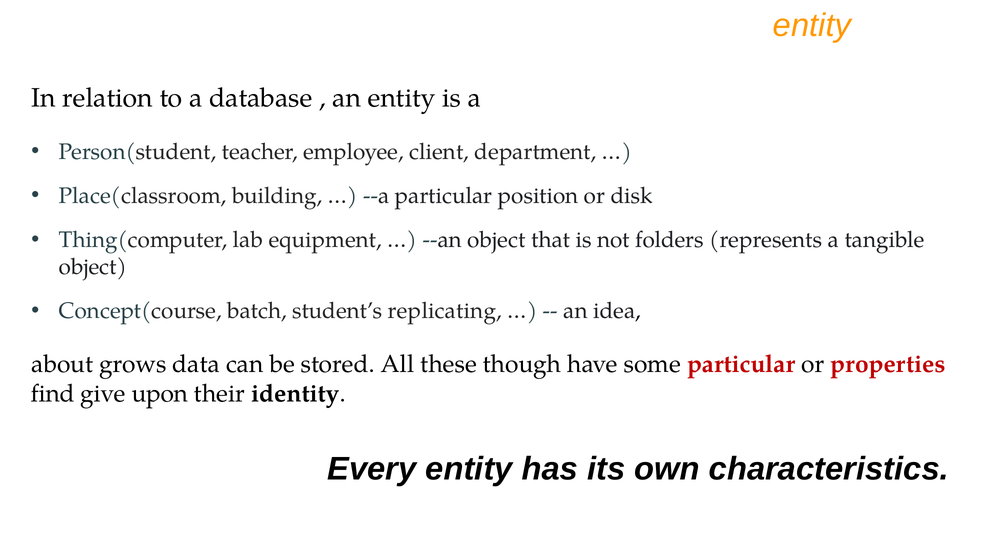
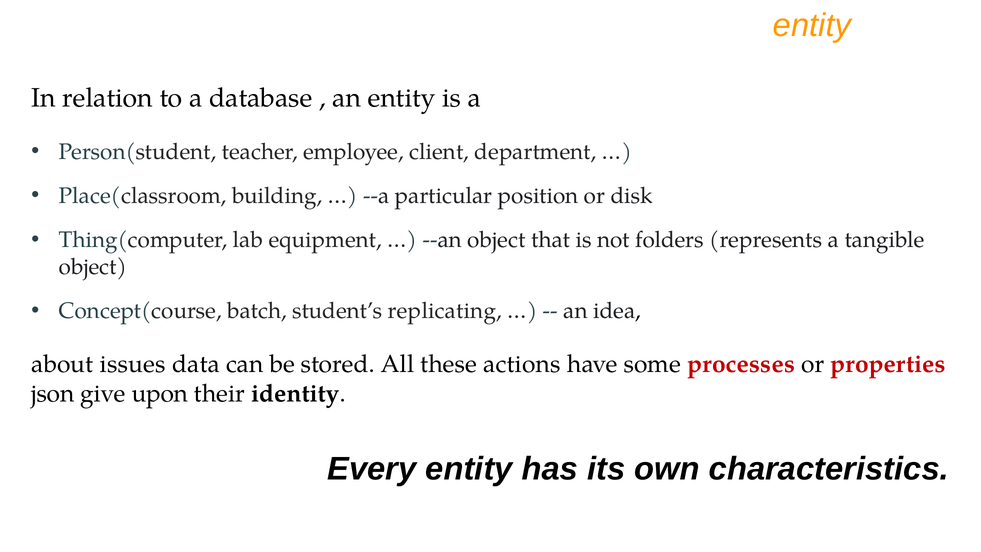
grows: grows -> issues
though: though -> actions
some particular: particular -> processes
find: find -> json
